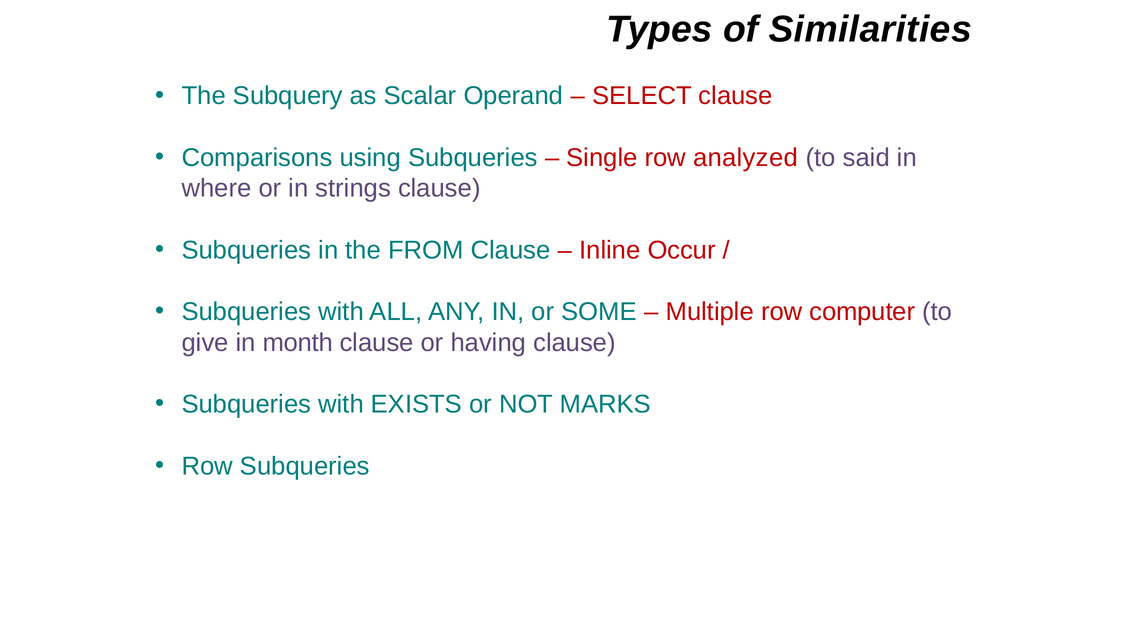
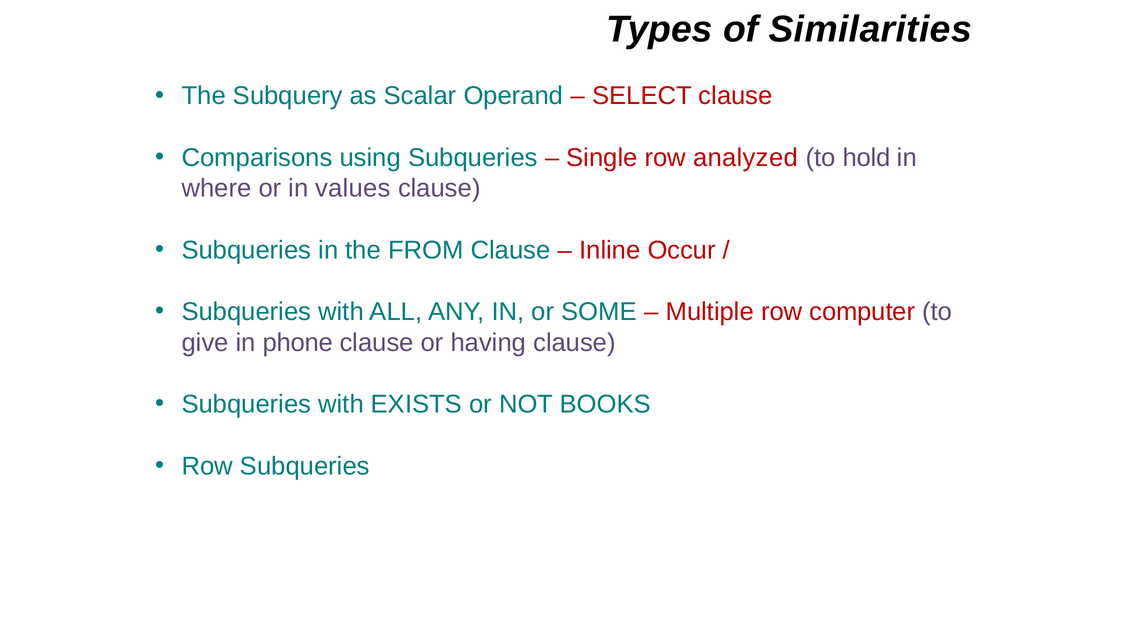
said: said -> hold
strings: strings -> values
month: month -> phone
MARKS: MARKS -> BOOKS
